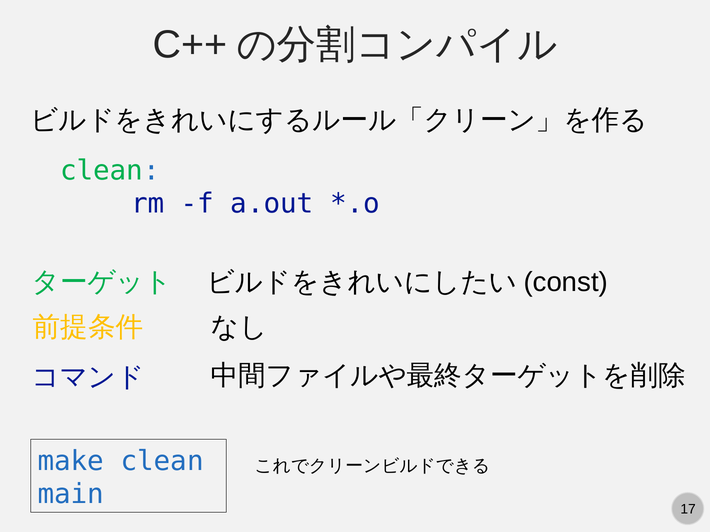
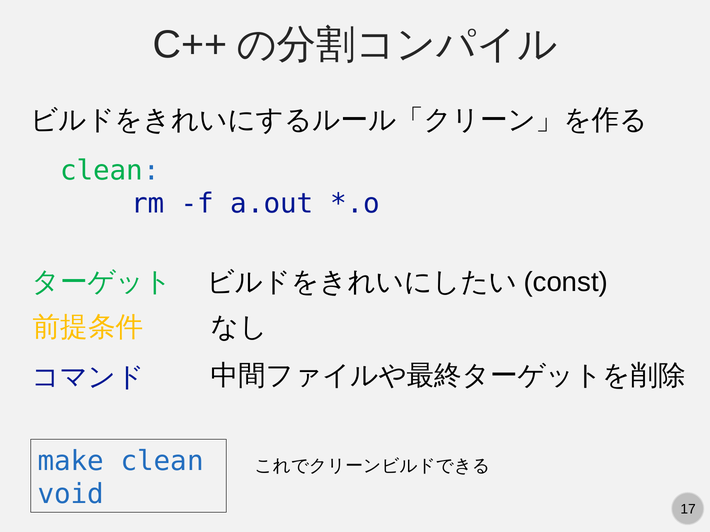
main: main -> void
